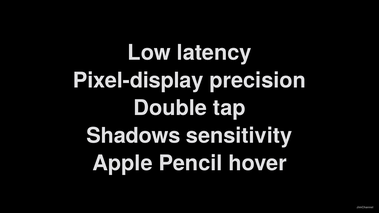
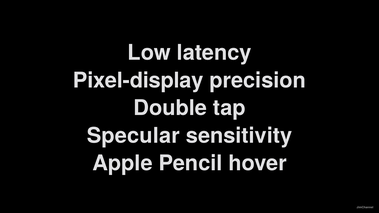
Shadows: Shadows -> Specular
